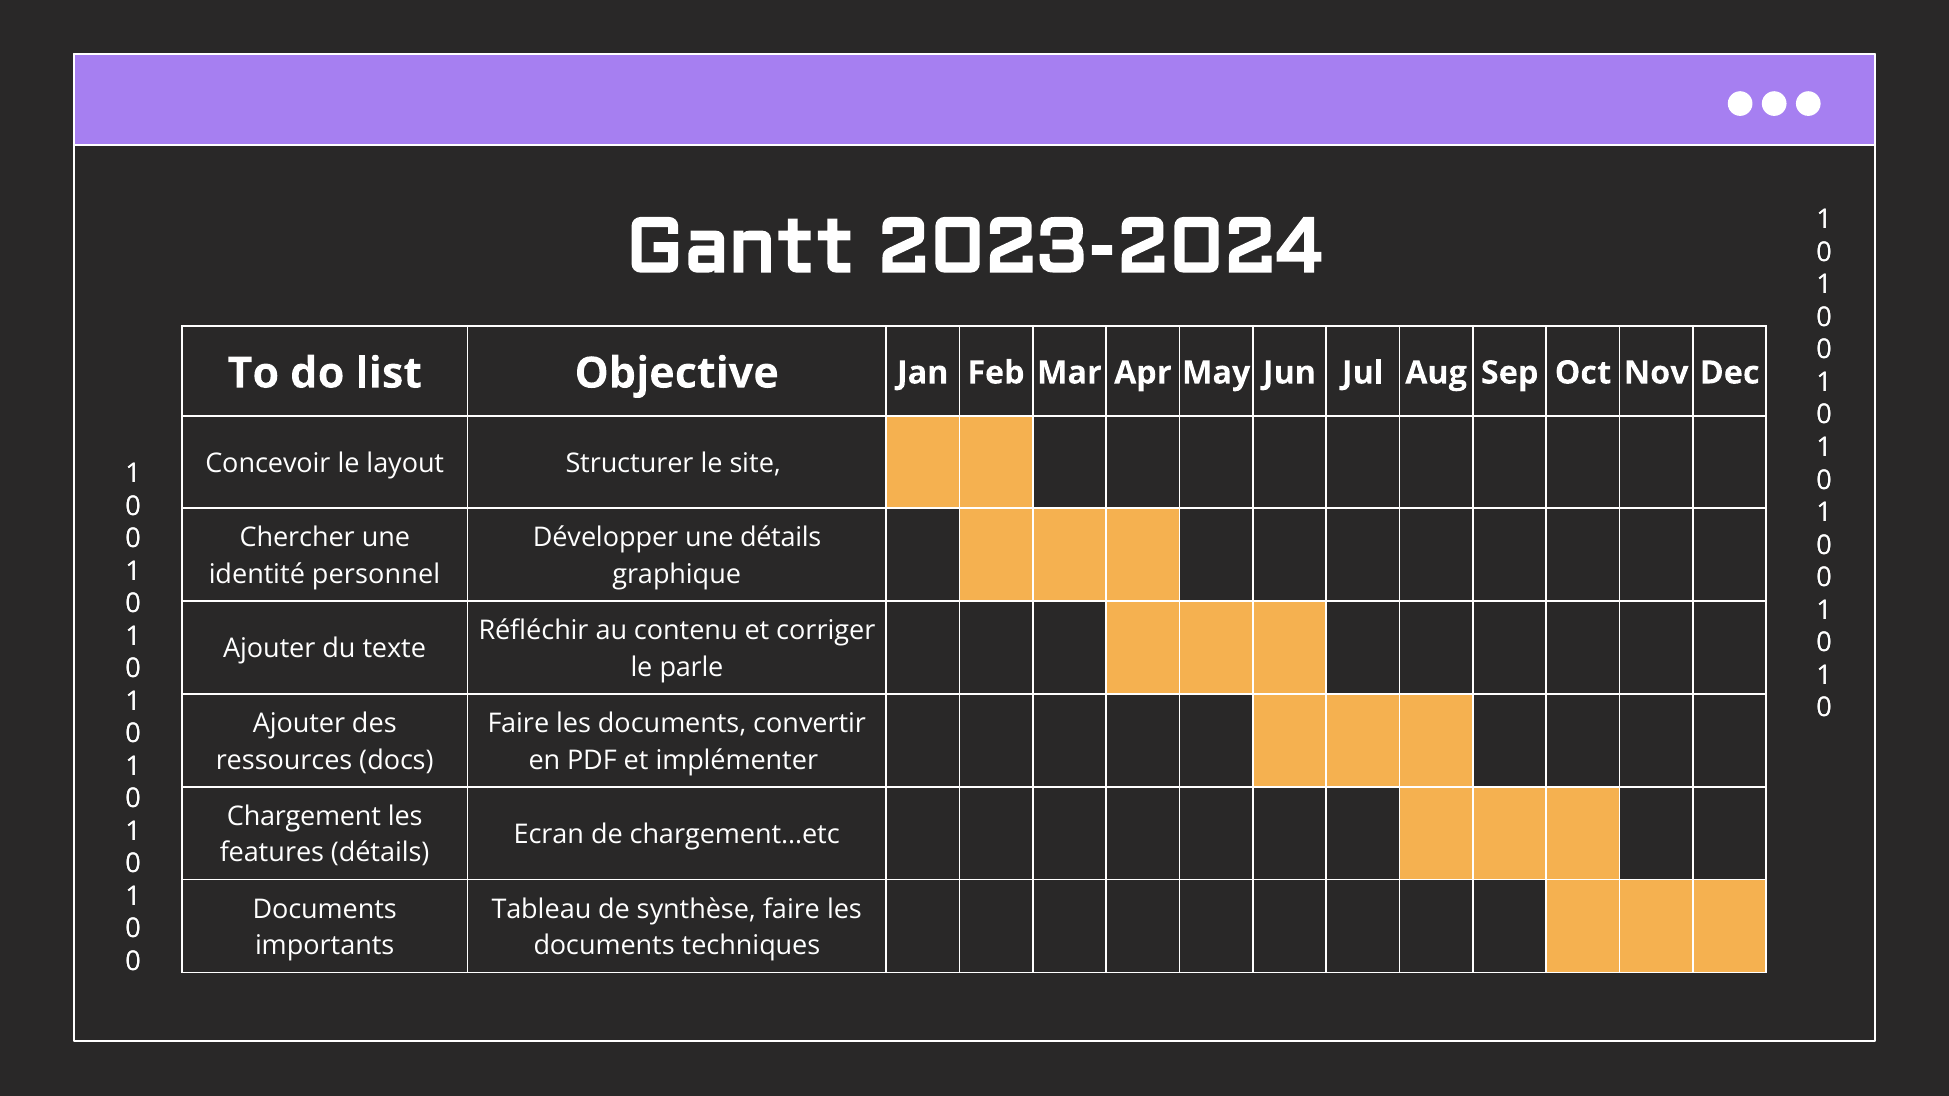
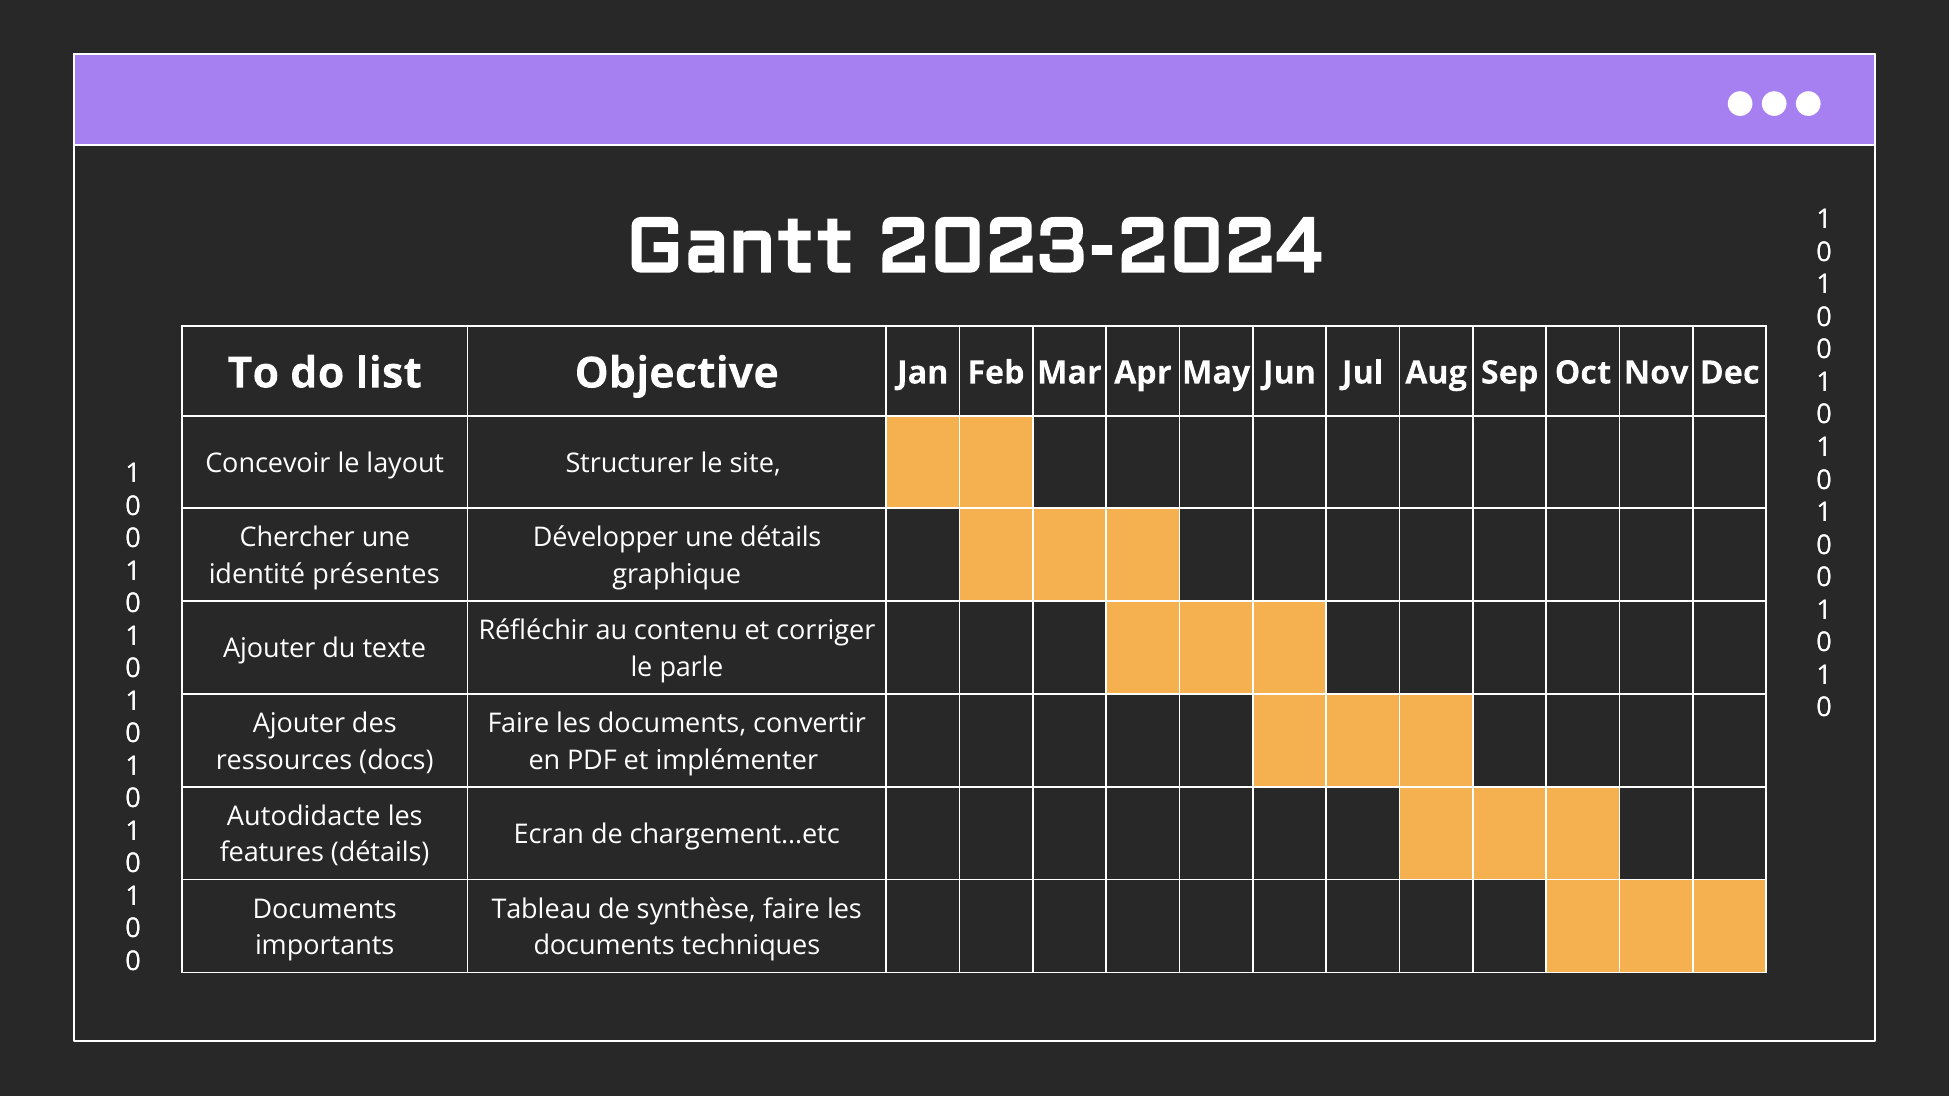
personnel: personnel -> présentes
Chargement: Chargement -> Autodidacte
